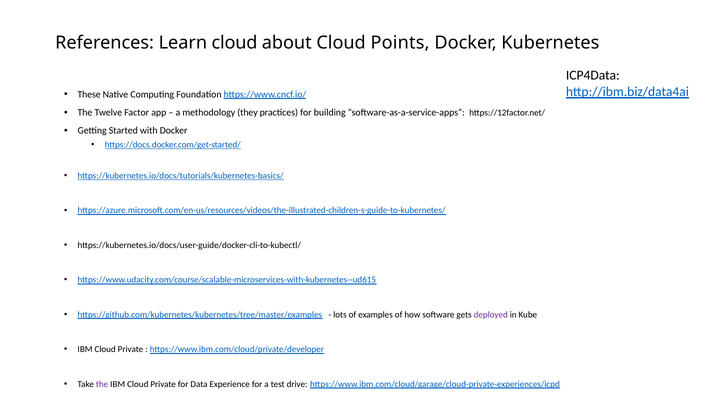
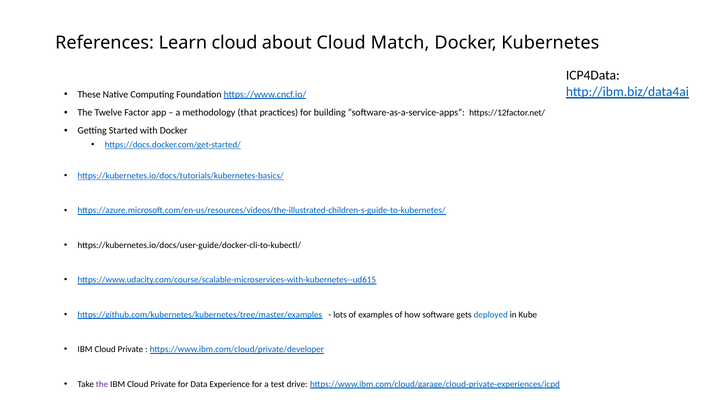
Points: Points -> Match
they: they -> that
deployed colour: purple -> blue
